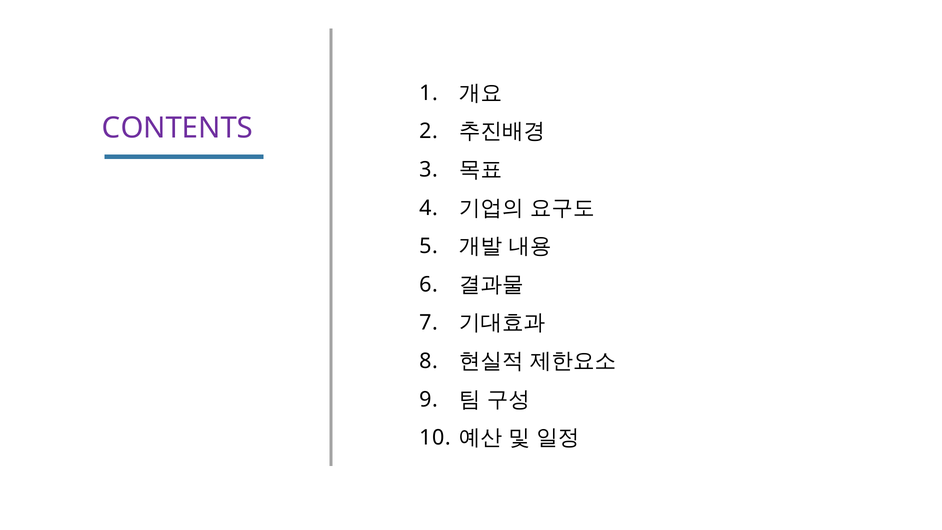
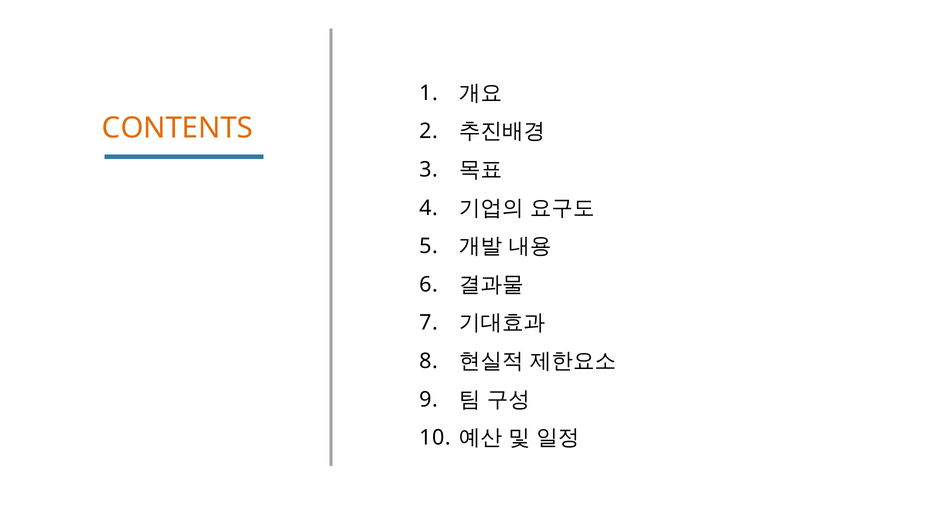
CONTENTS colour: purple -> orange
